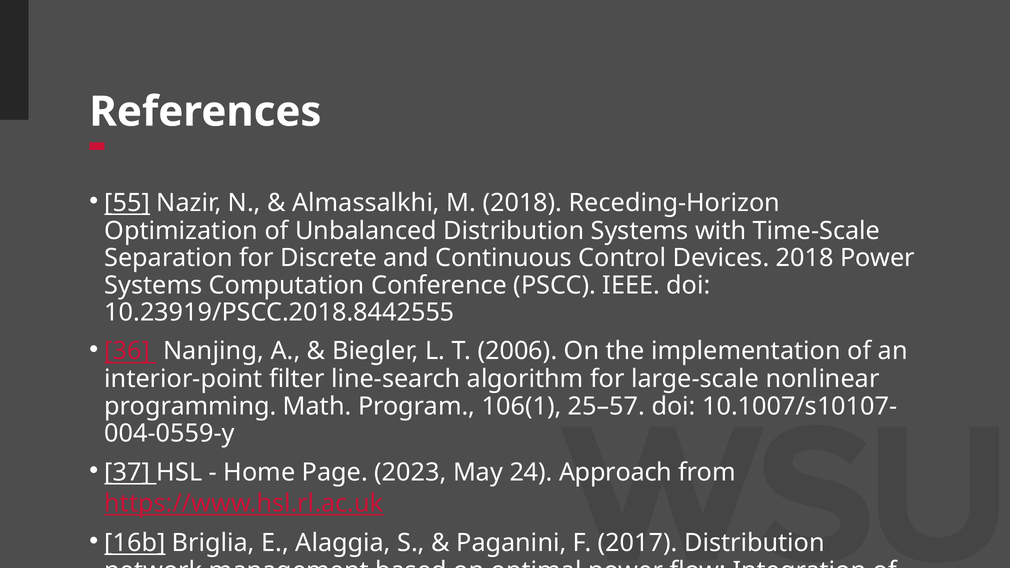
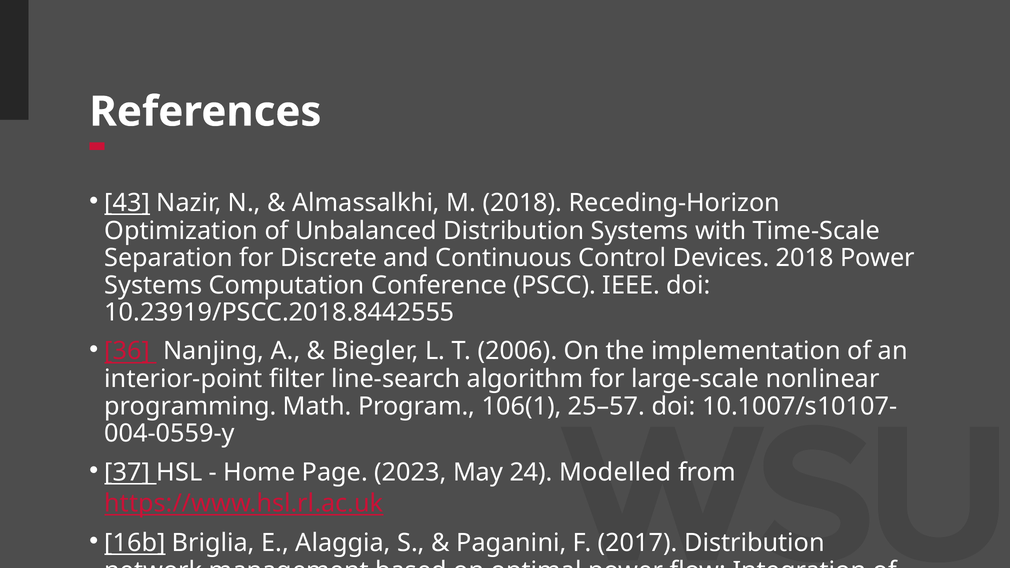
55: 55 -> 43
Approach: Approach -> Modelled
